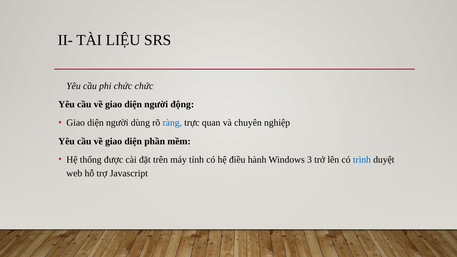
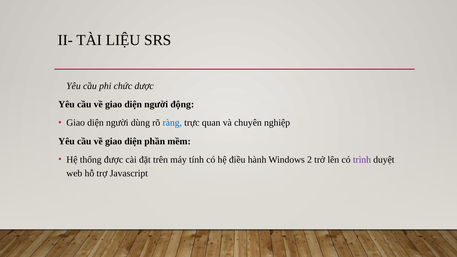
chức chức: chức -> dược
3: 3 -> 2
trình colour: blue -> purple
